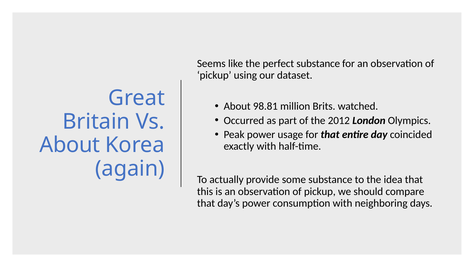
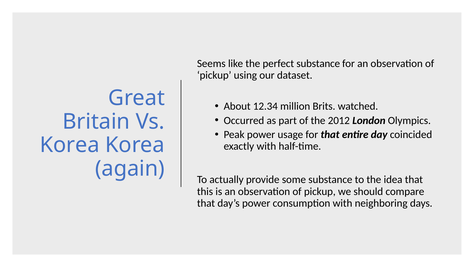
98.81: 98.81 -> 12.34
About at (70, 145): About -> Korea
